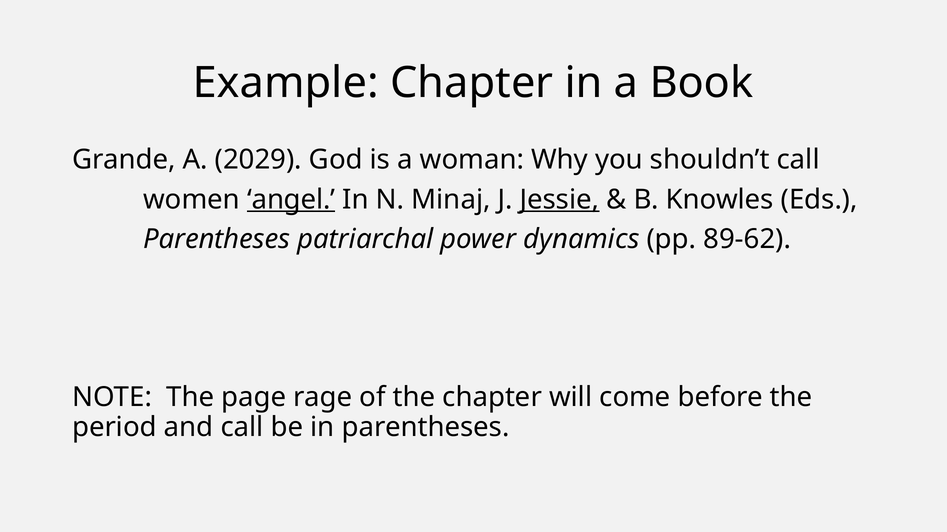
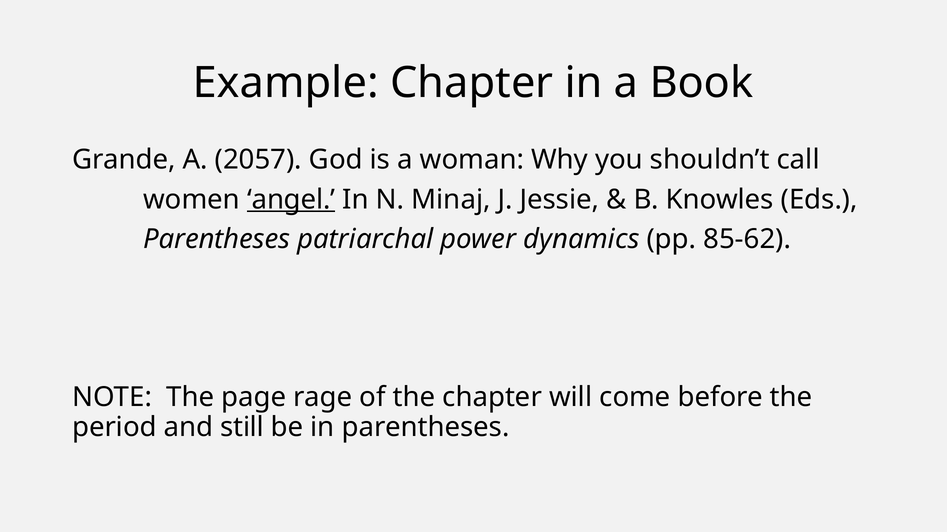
2029: 2029 -> 2057
Jessie underline: present -> none
89-62: 89-62 -> 85-62
and call: call -> still
